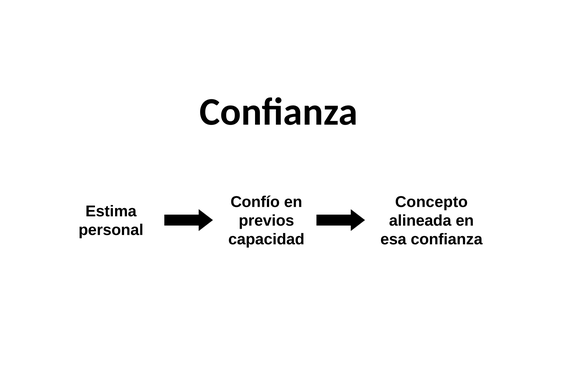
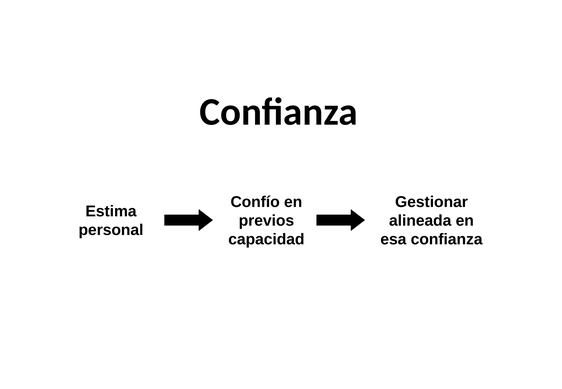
Concepto: Concepto -> Gestionar
